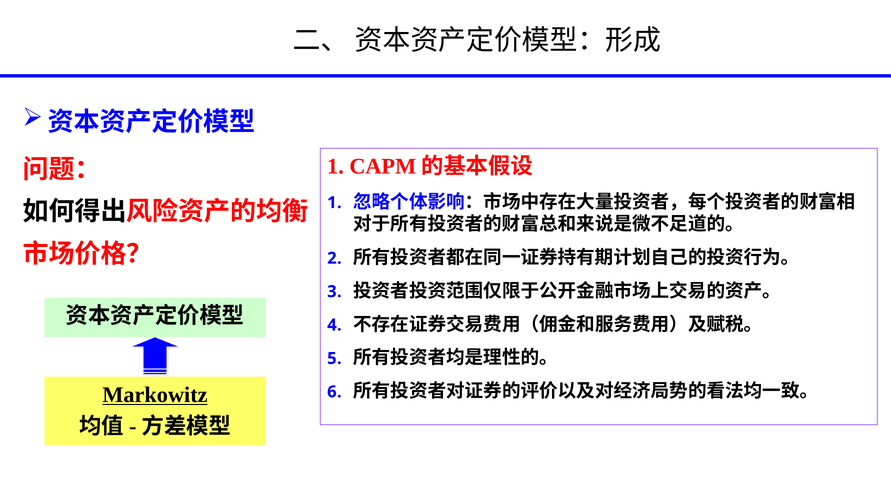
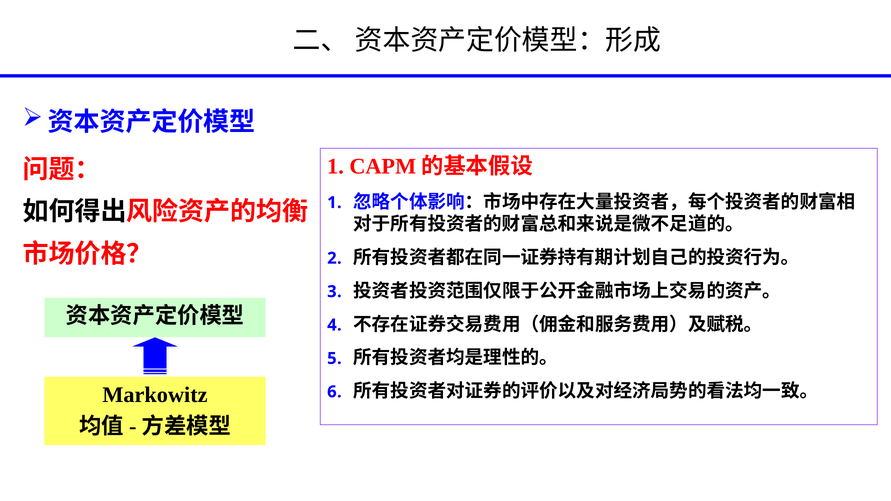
Markowitz underline: present -> none
